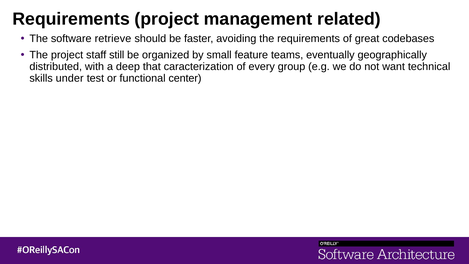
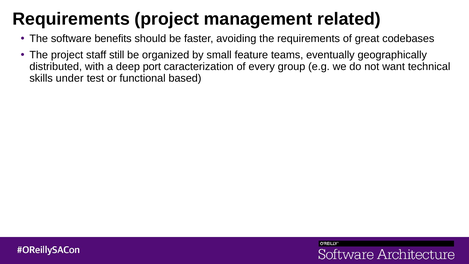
retrieve: retrieve -> benefits
that: that -> port
center: center -> based
